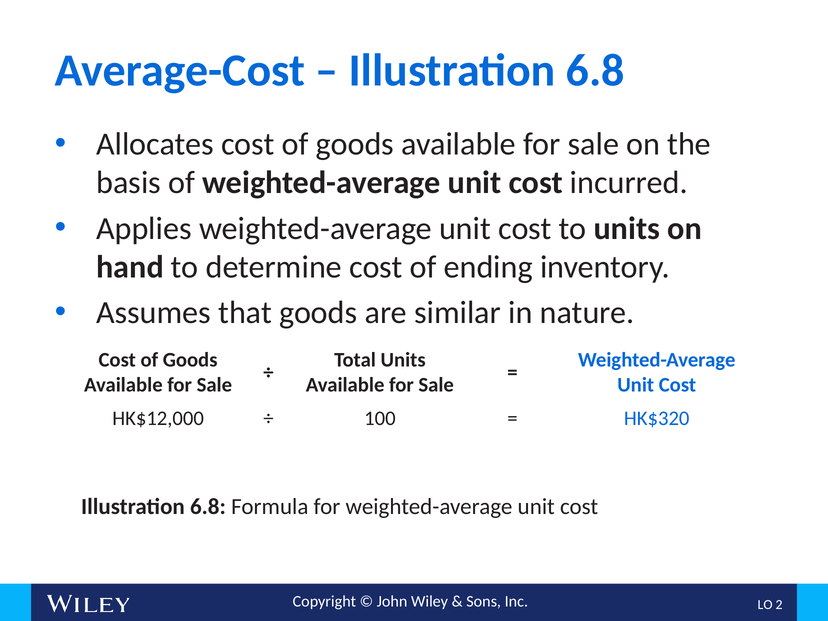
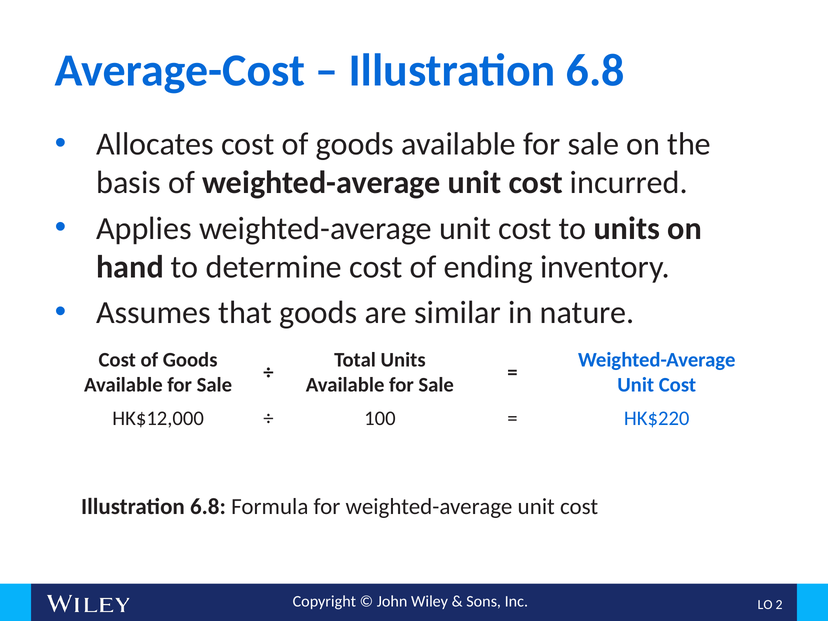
HK$320: HK$320 -> HK$220
